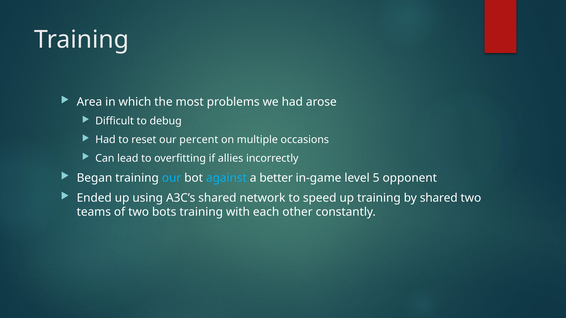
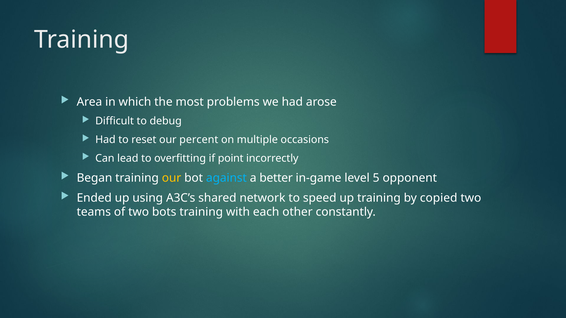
allies: allies -> point
our at (172, 178) colour: light blue -> yellow
by shared: shared -> copied
